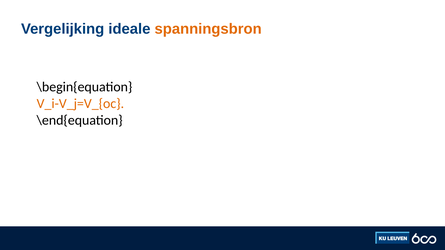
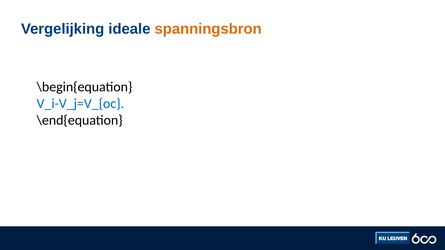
V_i-V_j=V_{oc colour: orange -> blue
